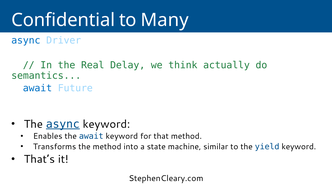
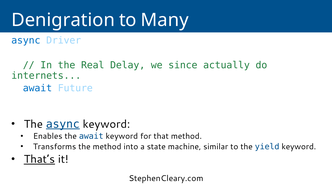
Confidential: Confidential -> Denigration
think: think -> since
semantics: semantics -> internets
That’s underline: none -> present
